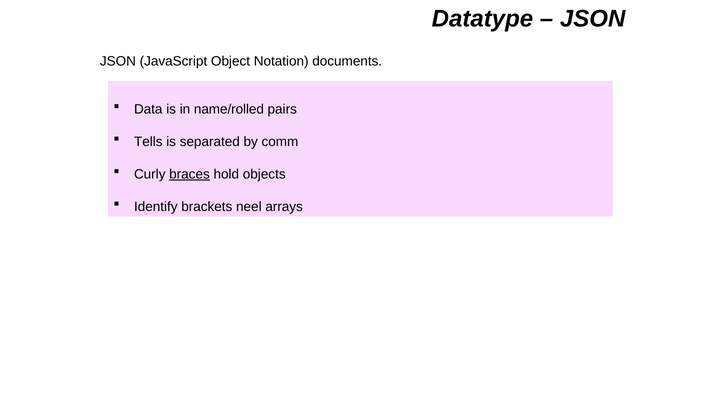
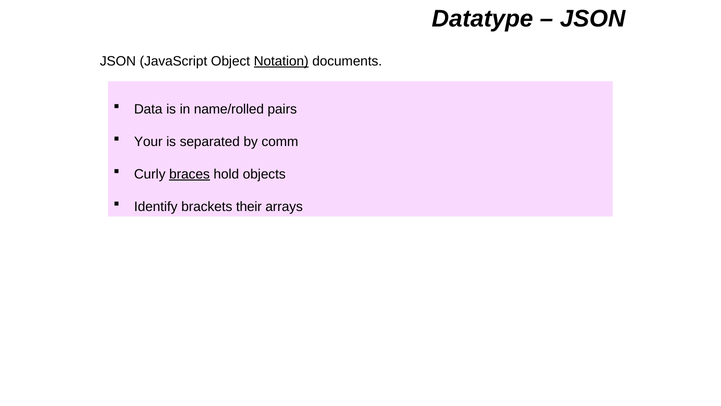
Notation underline: none -> present
Tells: Tells -> Your
neel: neel -> their
